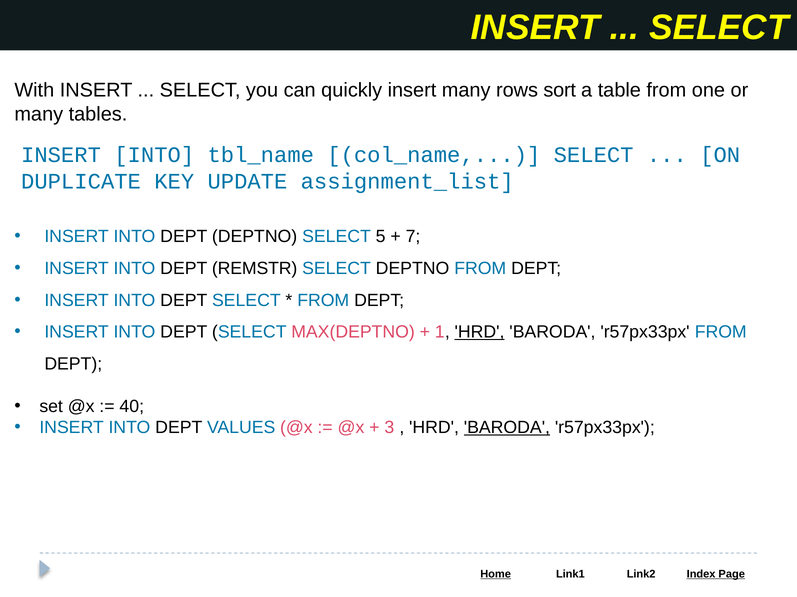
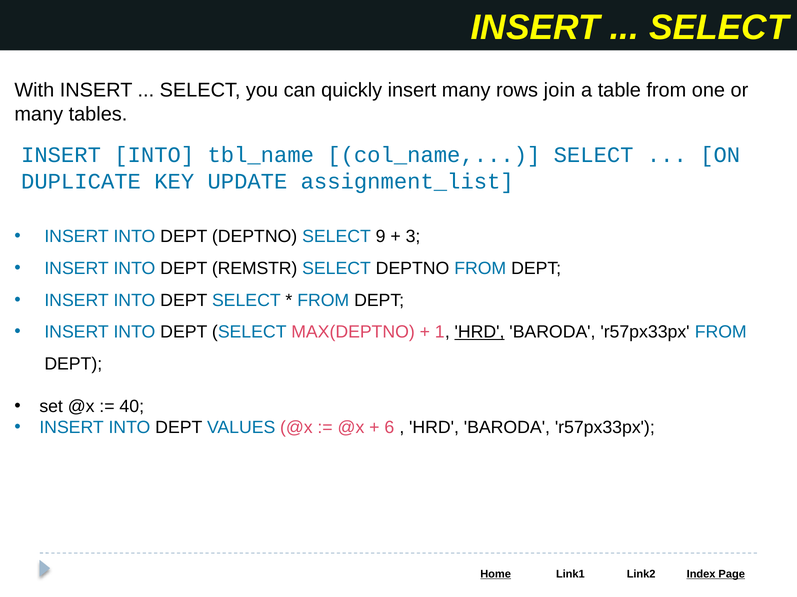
sort: sort -> join
5: 5 -> 9
7: 7 -> 3
3: 3 -> 6
BARODA at (507, 428) underline: present -> none
